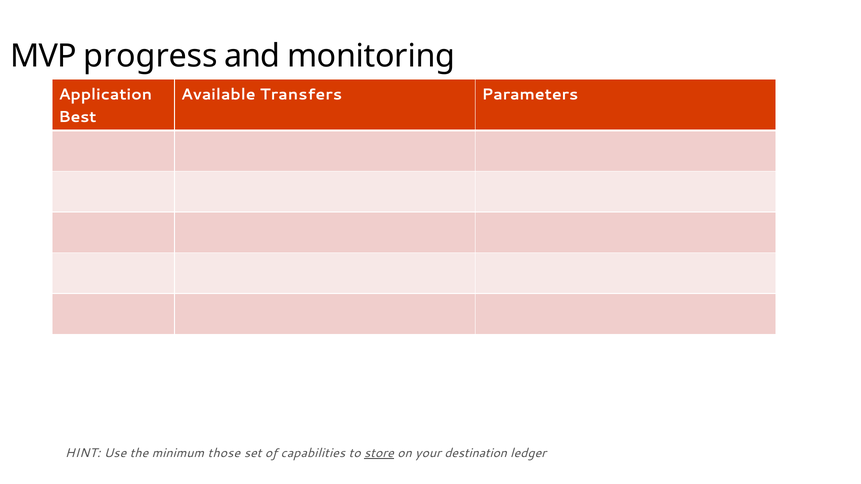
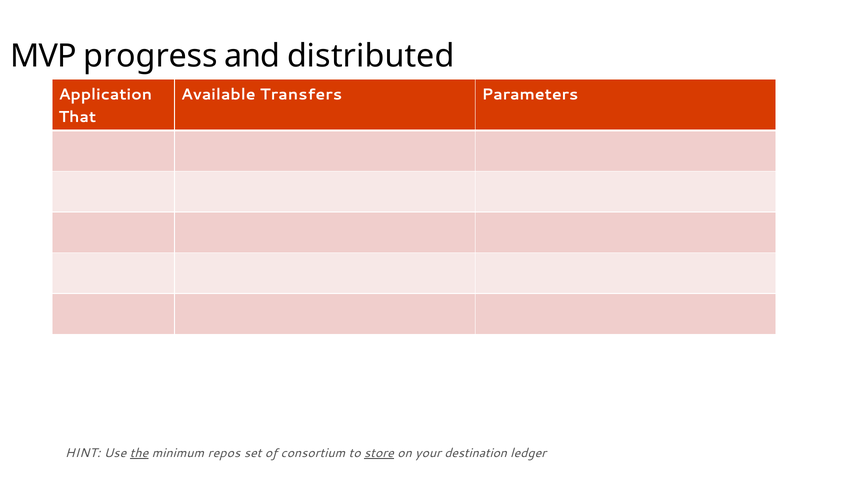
monitoring: monitoring -> distributed
Best: Best -> That
the underline: none -> present
those: those -> repos
capabilities: capabilities -> consortium
